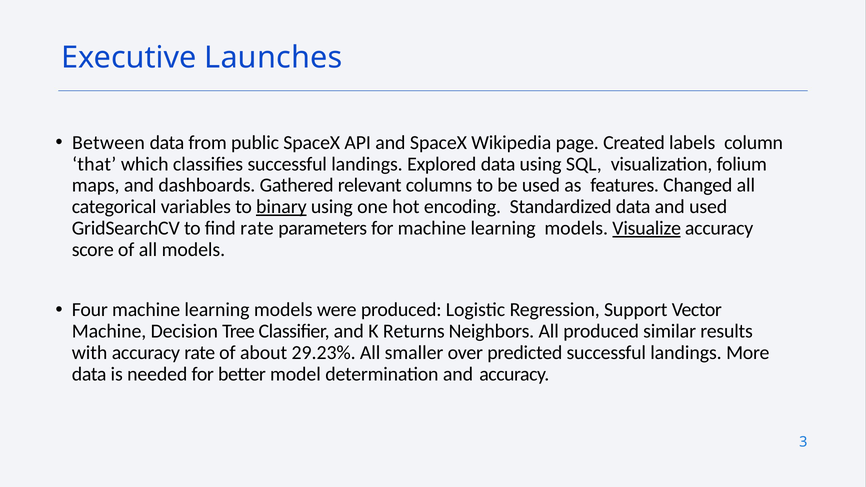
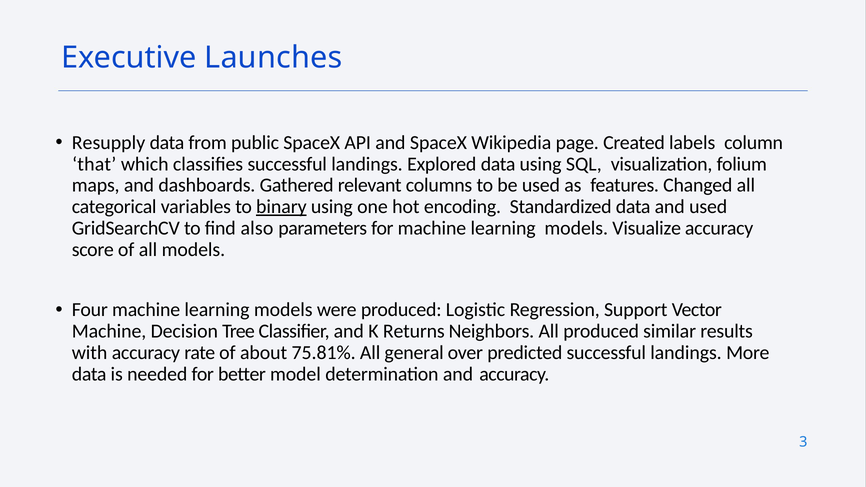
Between: Between -> Resupply
find rate: rate -> also
Visualize underline: present -> none
29.23%: 29.23% -> 75.81%
smaller: smaller -> general
